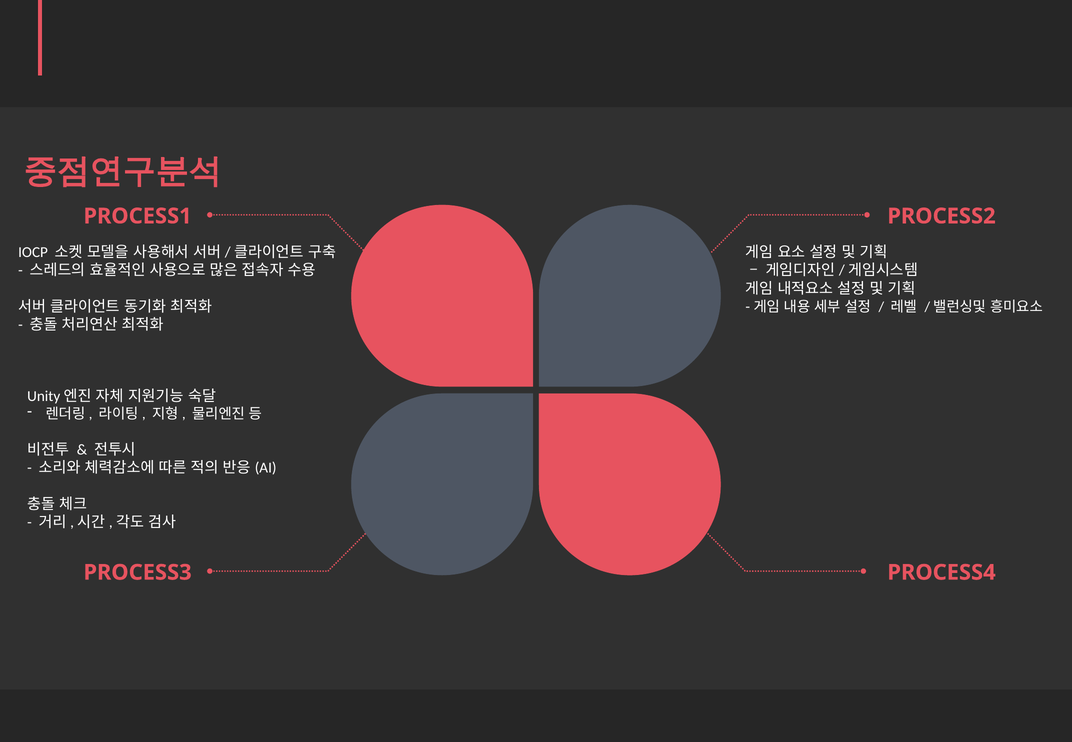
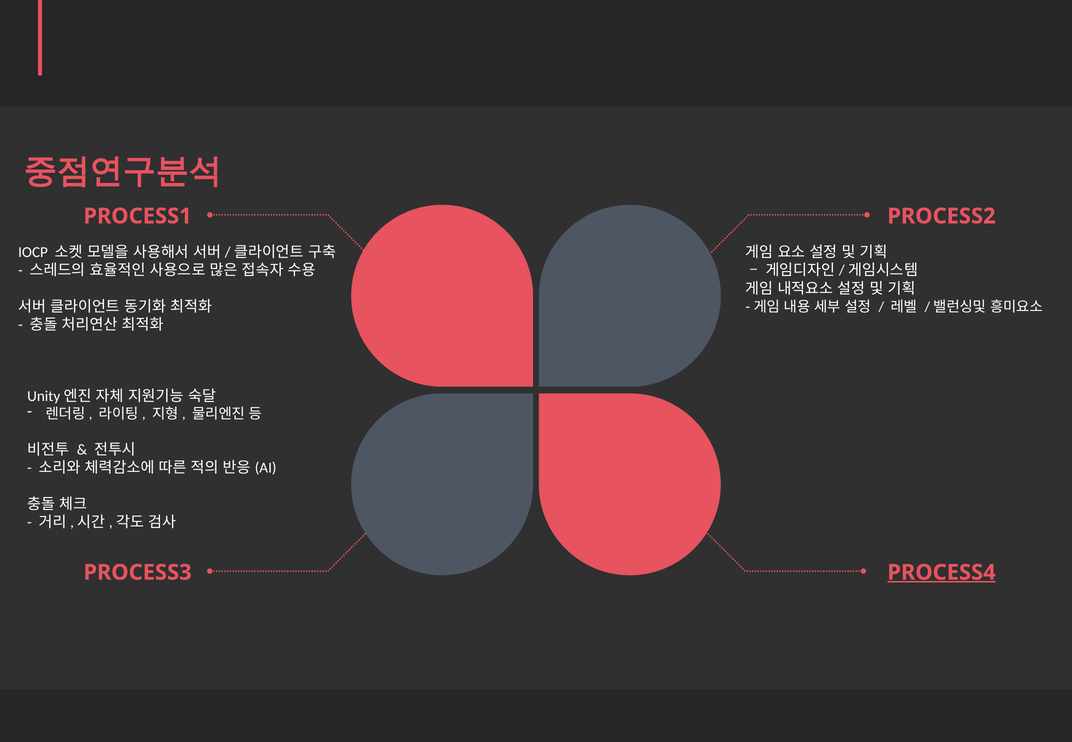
PROCESS4 underline: none -> present
